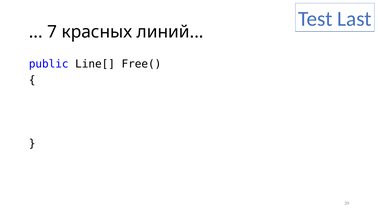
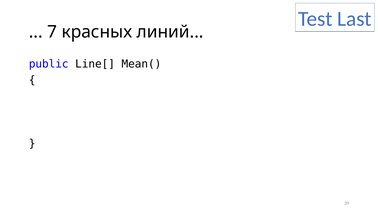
Free(: Free( -> Mean(
